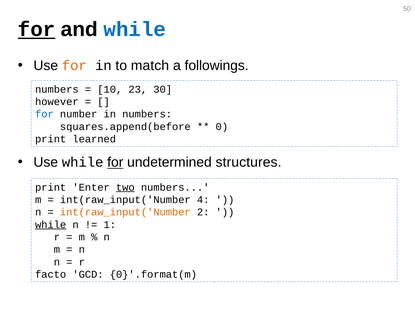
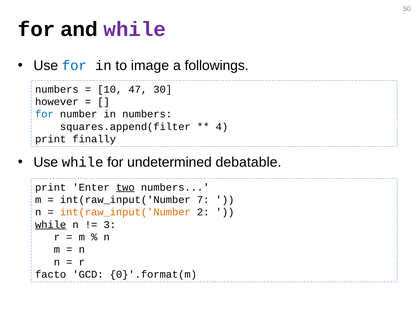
for at (37, 29) underline: present -> none
while at (135, 29) colour: blue -> purple
for at (74, 66) colour: orange -> blue
match: match -> image
23: 23 -> 47
squares.append(before: squares.append(before -> squares.append(filter
0: 0 -> 4
learned: learned -> finally
for at (115, 162) underline: present -> none
structures: structures -> debatable
4: 4 -> 7
1: 1 -> 3
